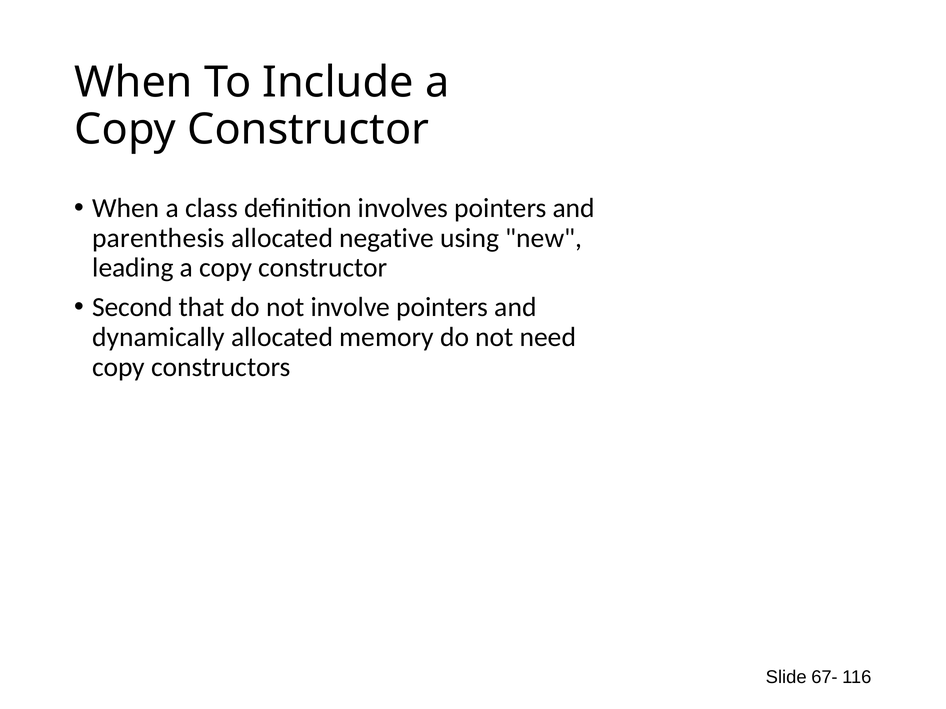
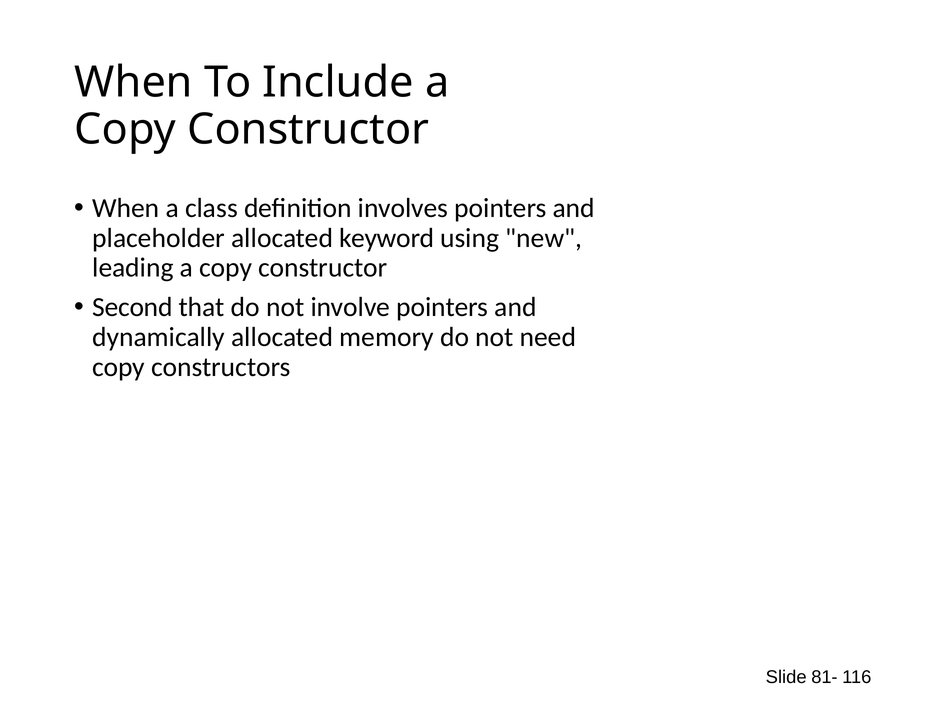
parenthesis: parenthesis -> placeholder
negative: negative -> keyword
67-: 67- -> 81-
